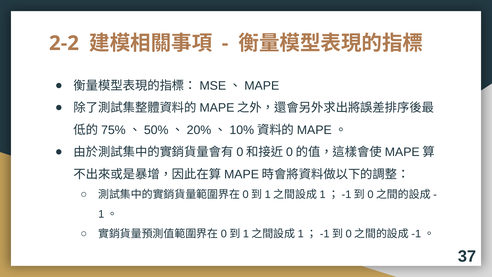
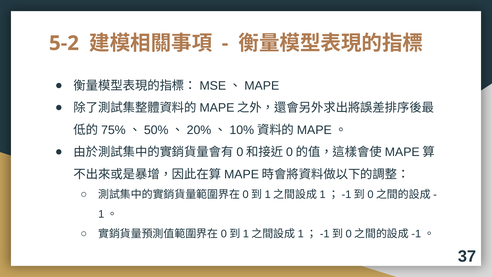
2-2: 2-2 -> 5-2
